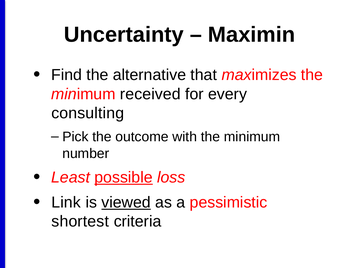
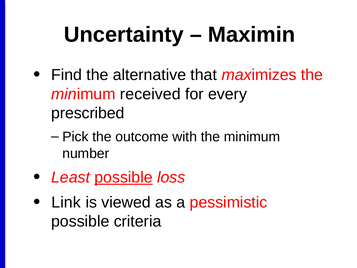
consulting: consulting -> prescribed
viewed underline: present -> none
shortest at (80, 221): shortest -> possible
